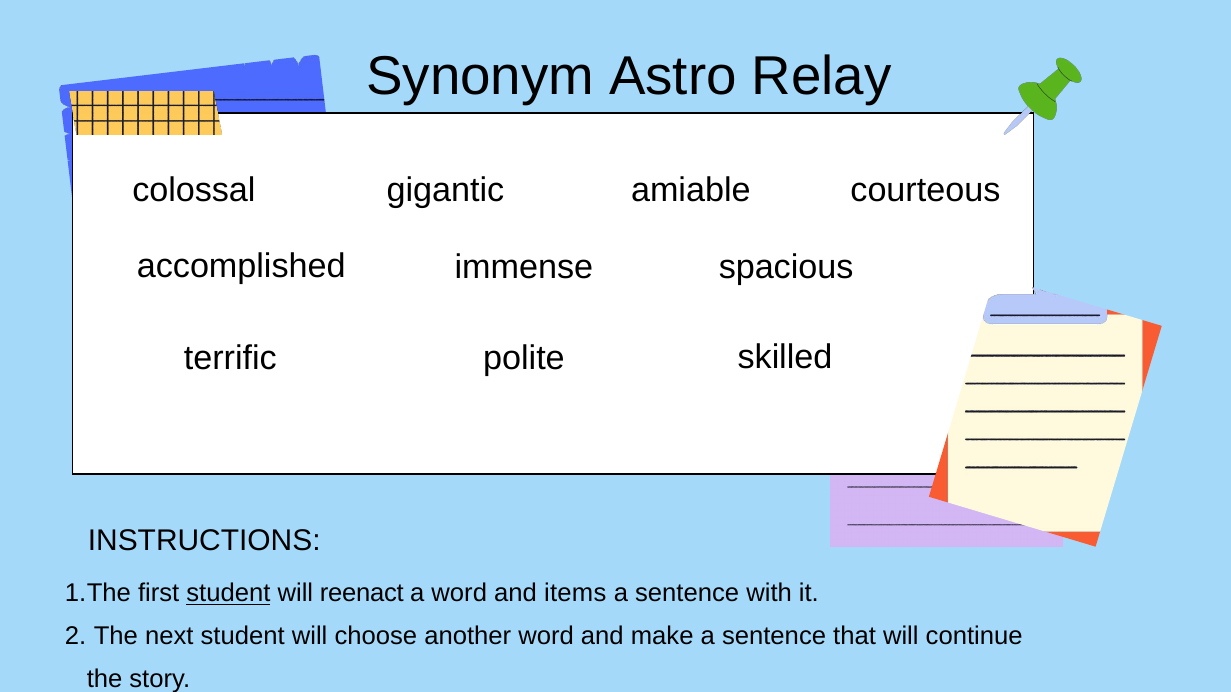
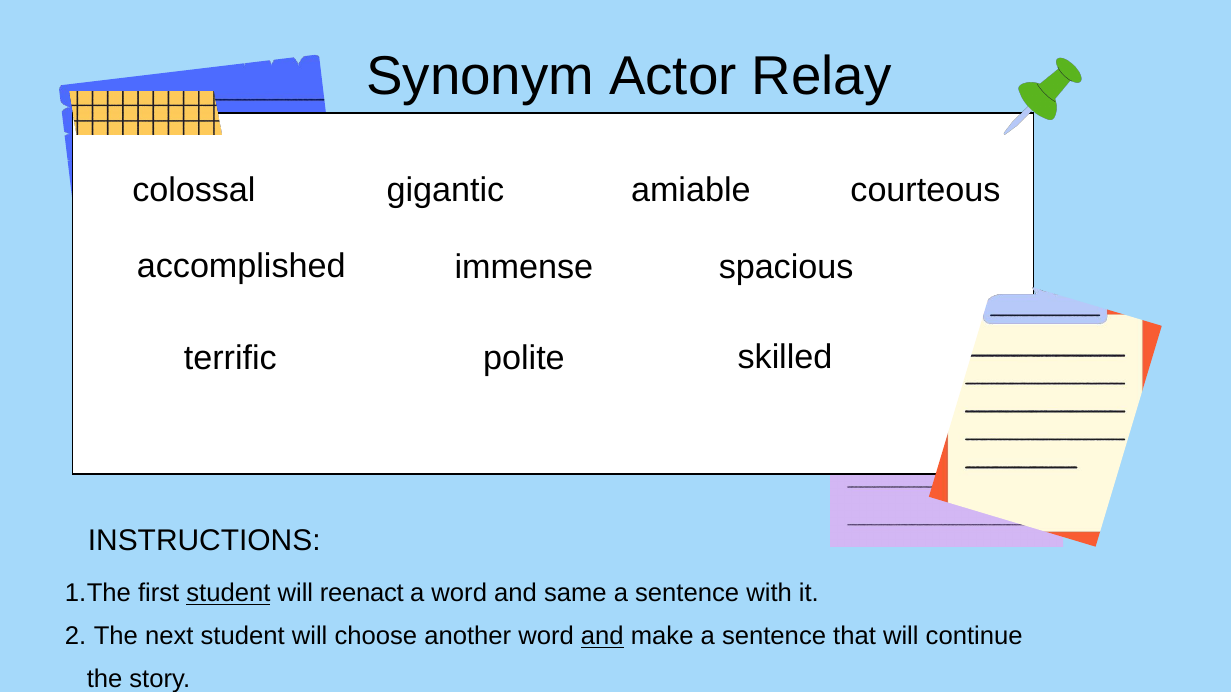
Astro: Astro -> Actor
items: items -> same
and at (602, 637) underline: none -> present
